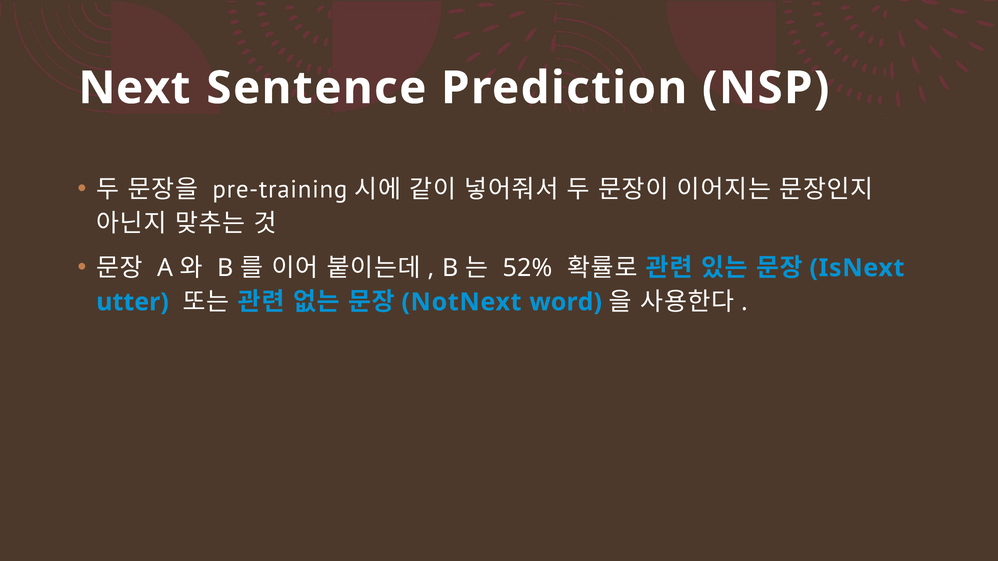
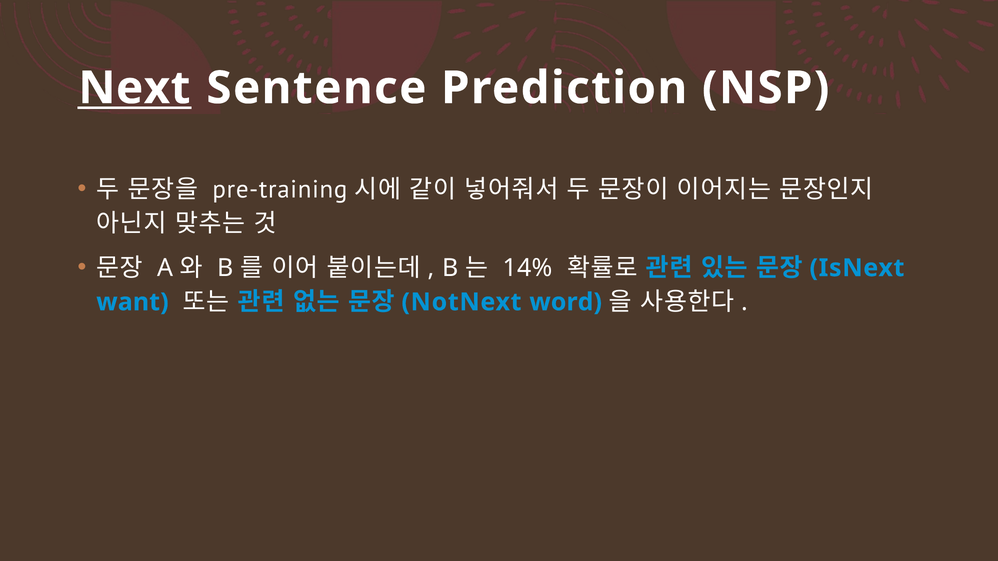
Next underline: none -> present
52%: 52% -> 14%
utter: utter -> want
